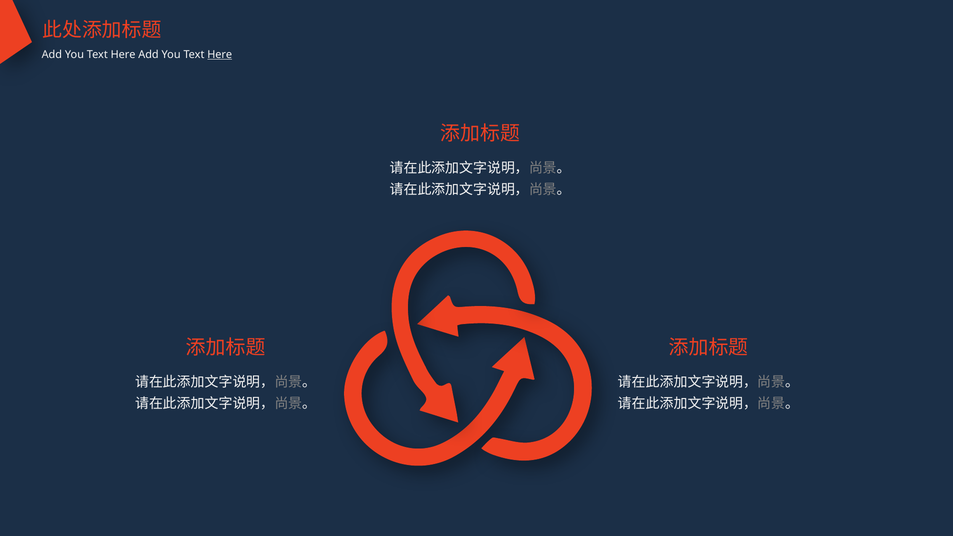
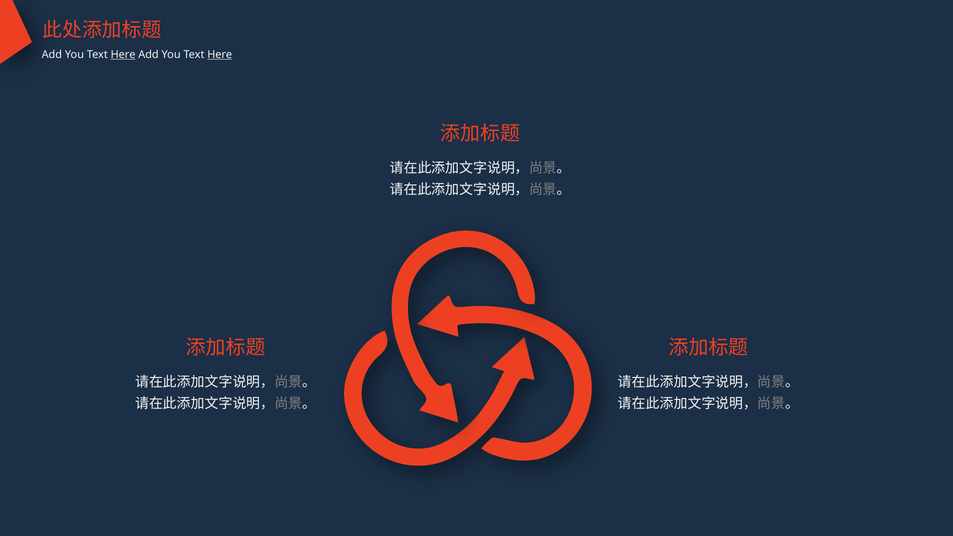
Here at (123, 54) underline: none -> present
